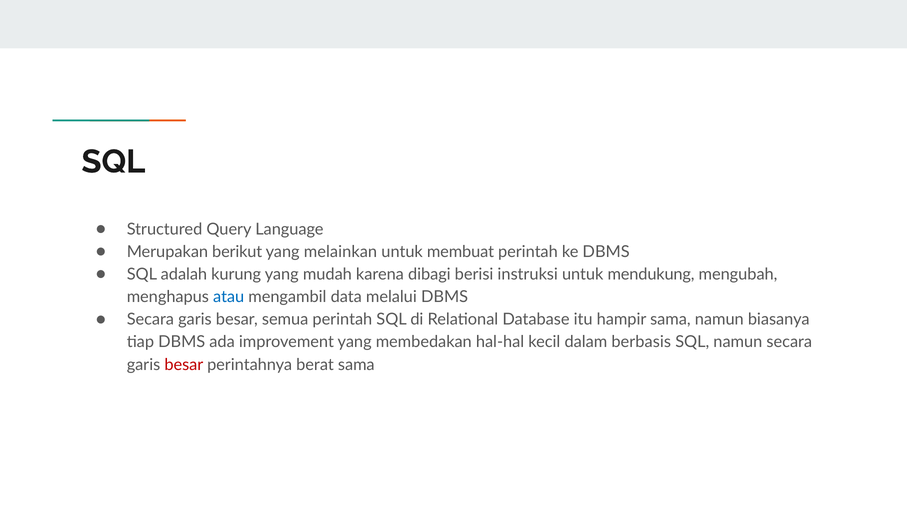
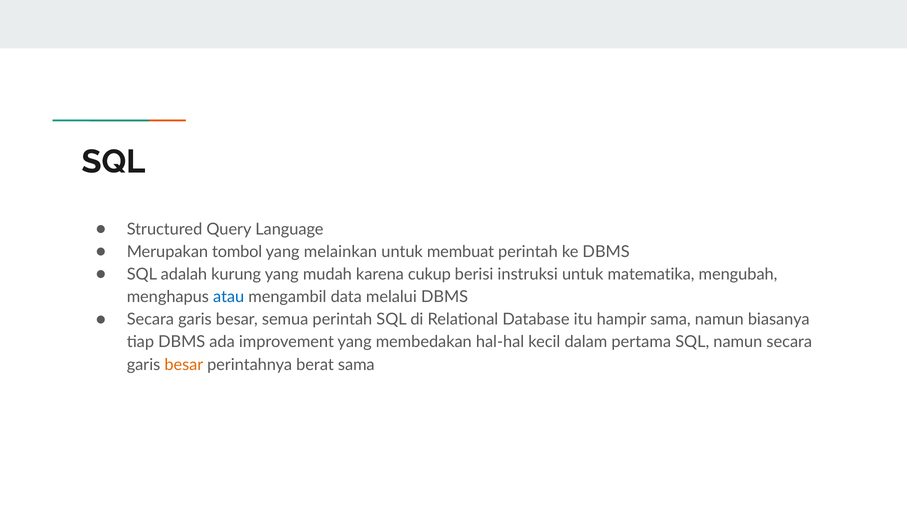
berikut: berikut -> tombol
dibagi: dibagi -> cukup
mendukung: mendukung -> matematika
berbasis: berbasis -> pertama
besar at (184, 365) colour: red -> orange
